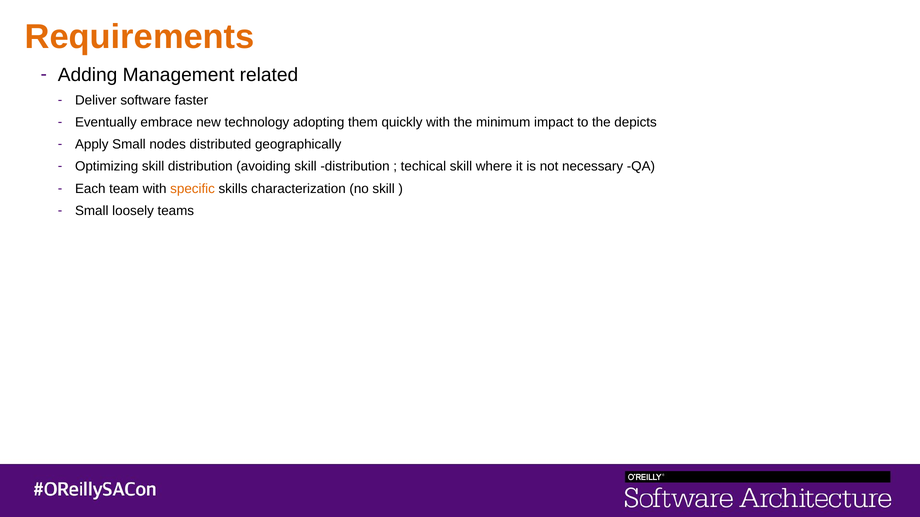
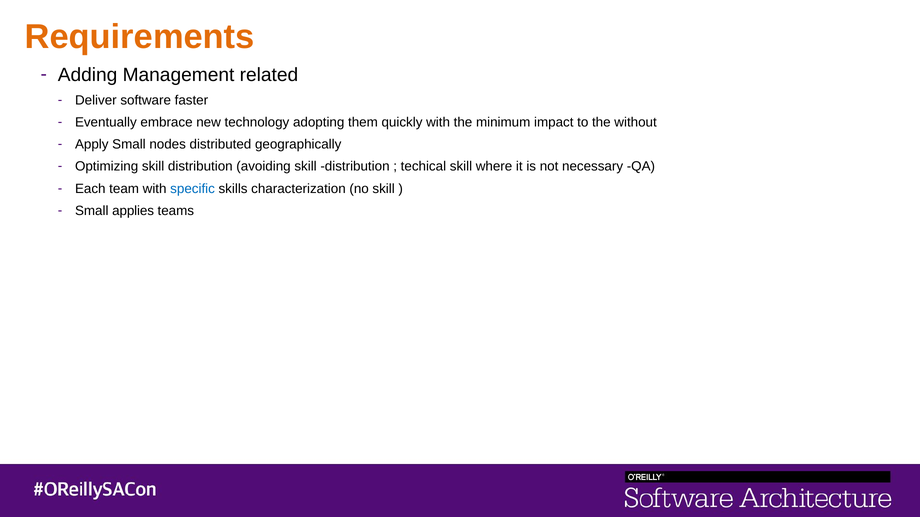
depicts: depicts -> without
specific colour: orange -> blue
loosely: loosely -> applies
